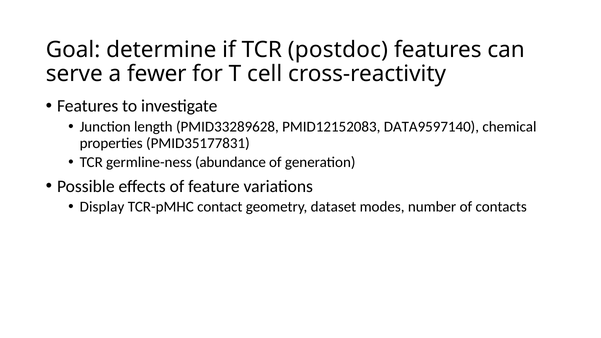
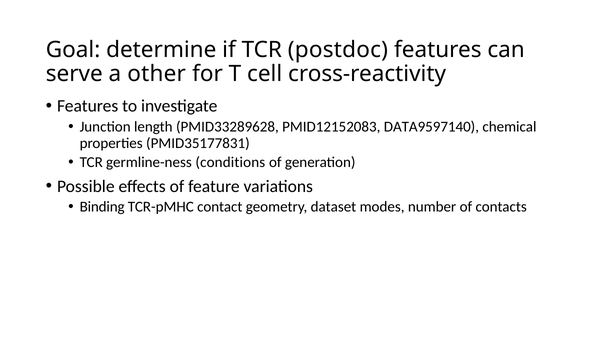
fewer: fewer -> other
abundance: abundance -> conditions
Display: Display -> Binding
